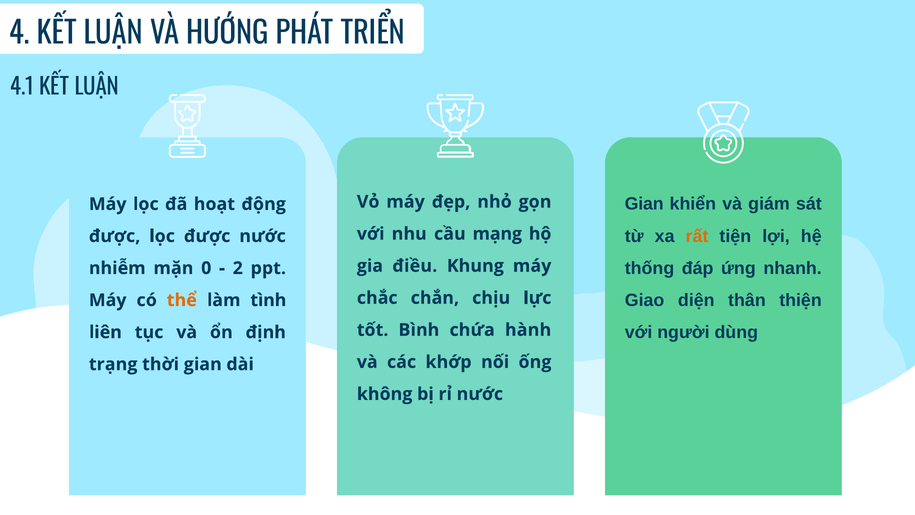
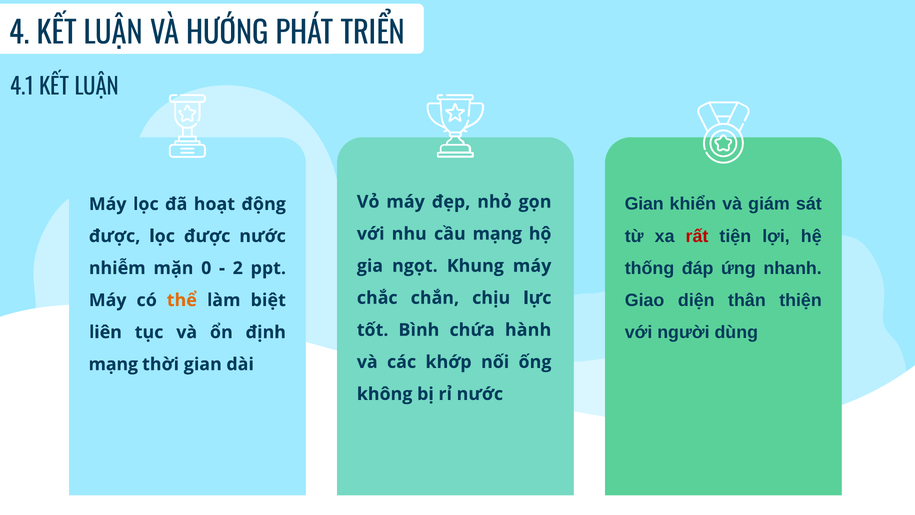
rất colour: orange -> red
điều: điều -> ngọt
tình: tình -> biệt
trạng at (113, 364): trạng -> mạng
